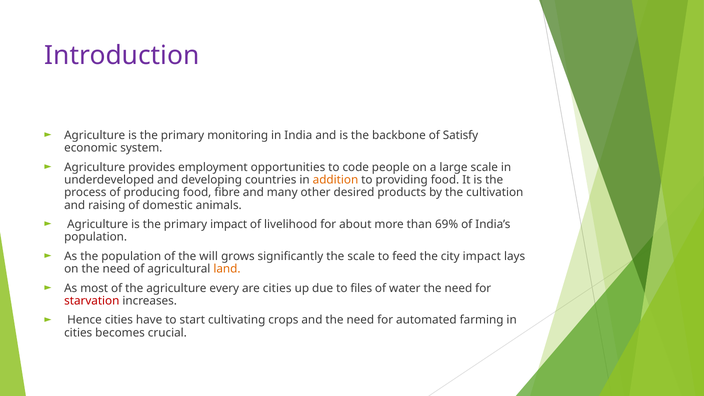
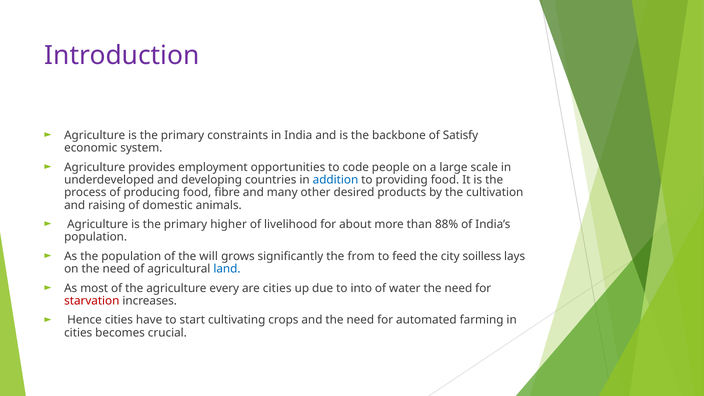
monitoring: monitoring -> constraints
addition colour: orange -> blue
primary impact: impact -> higher
69%: 69% -> 88%
the scale: scale -> from
city impact: impact -> soilless
land colour: orange -> blue
files: files -> into
